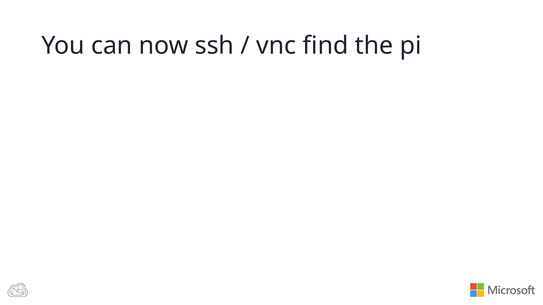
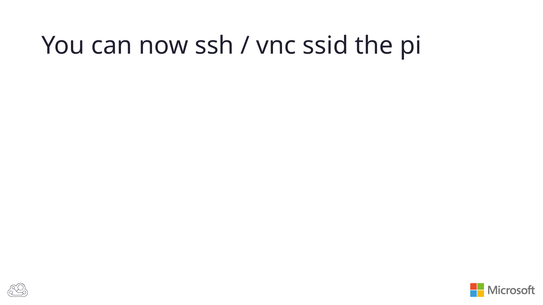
find: find -> ssid
